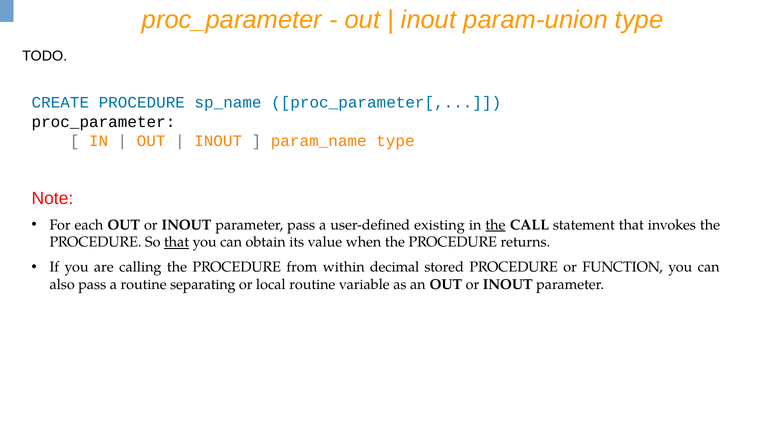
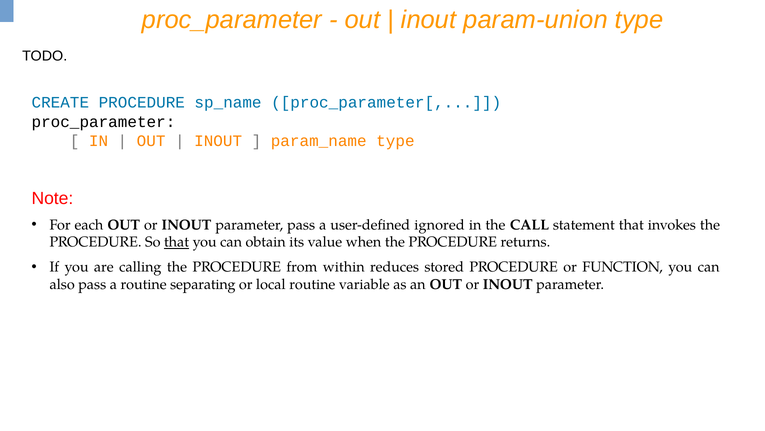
existing: existing -> ignored
the at (495, 225) underline: present -> none
decimal: decimal -> reduces
